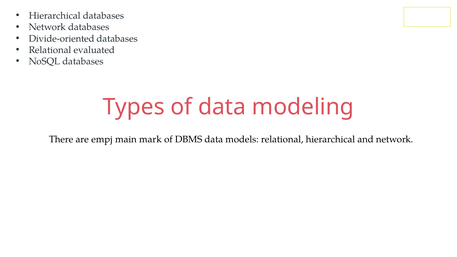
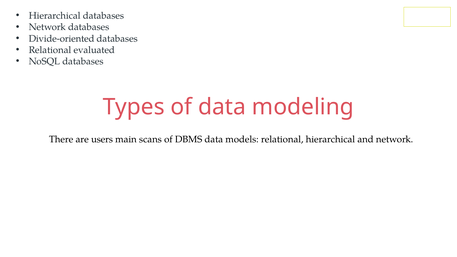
empj: empj -> users
mark: mark -> scans
